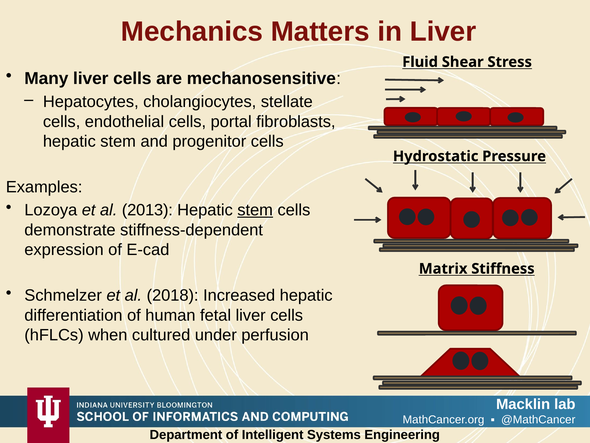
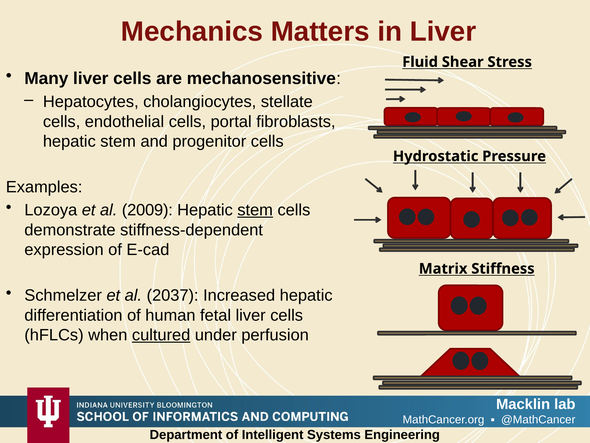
2013: 2013 -> 2009
2018: 2018 -> 2037
cultured underline: none -> present
